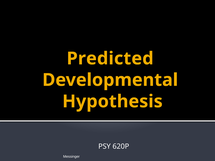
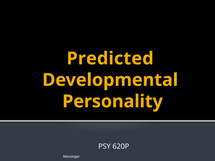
Hypothesis: Hypothesis -> Personality
